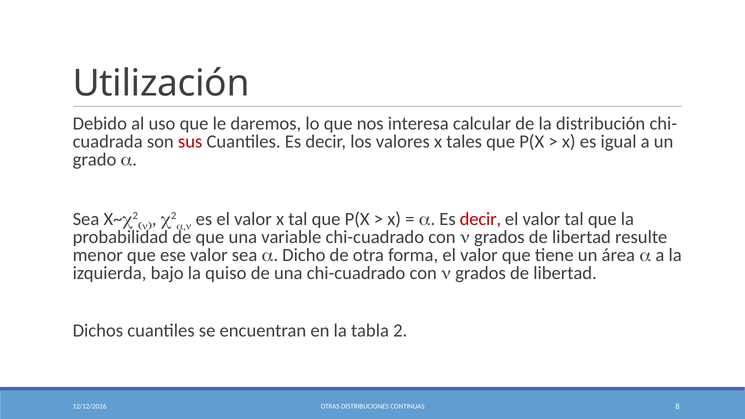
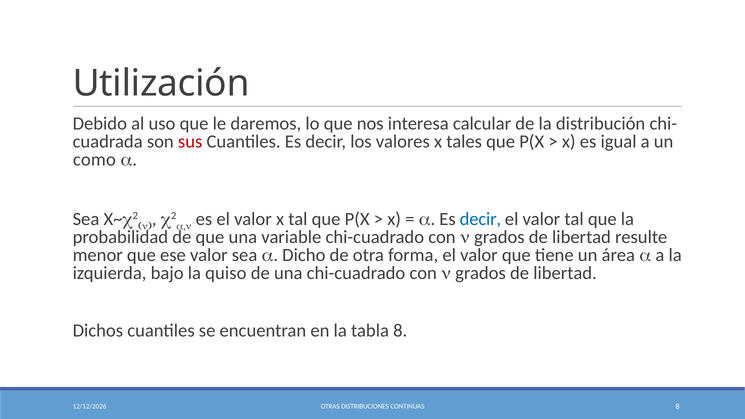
grado: grado -> como
decir at (480, 219) colour: red -> blue
tabla 2: 2 -> 8
